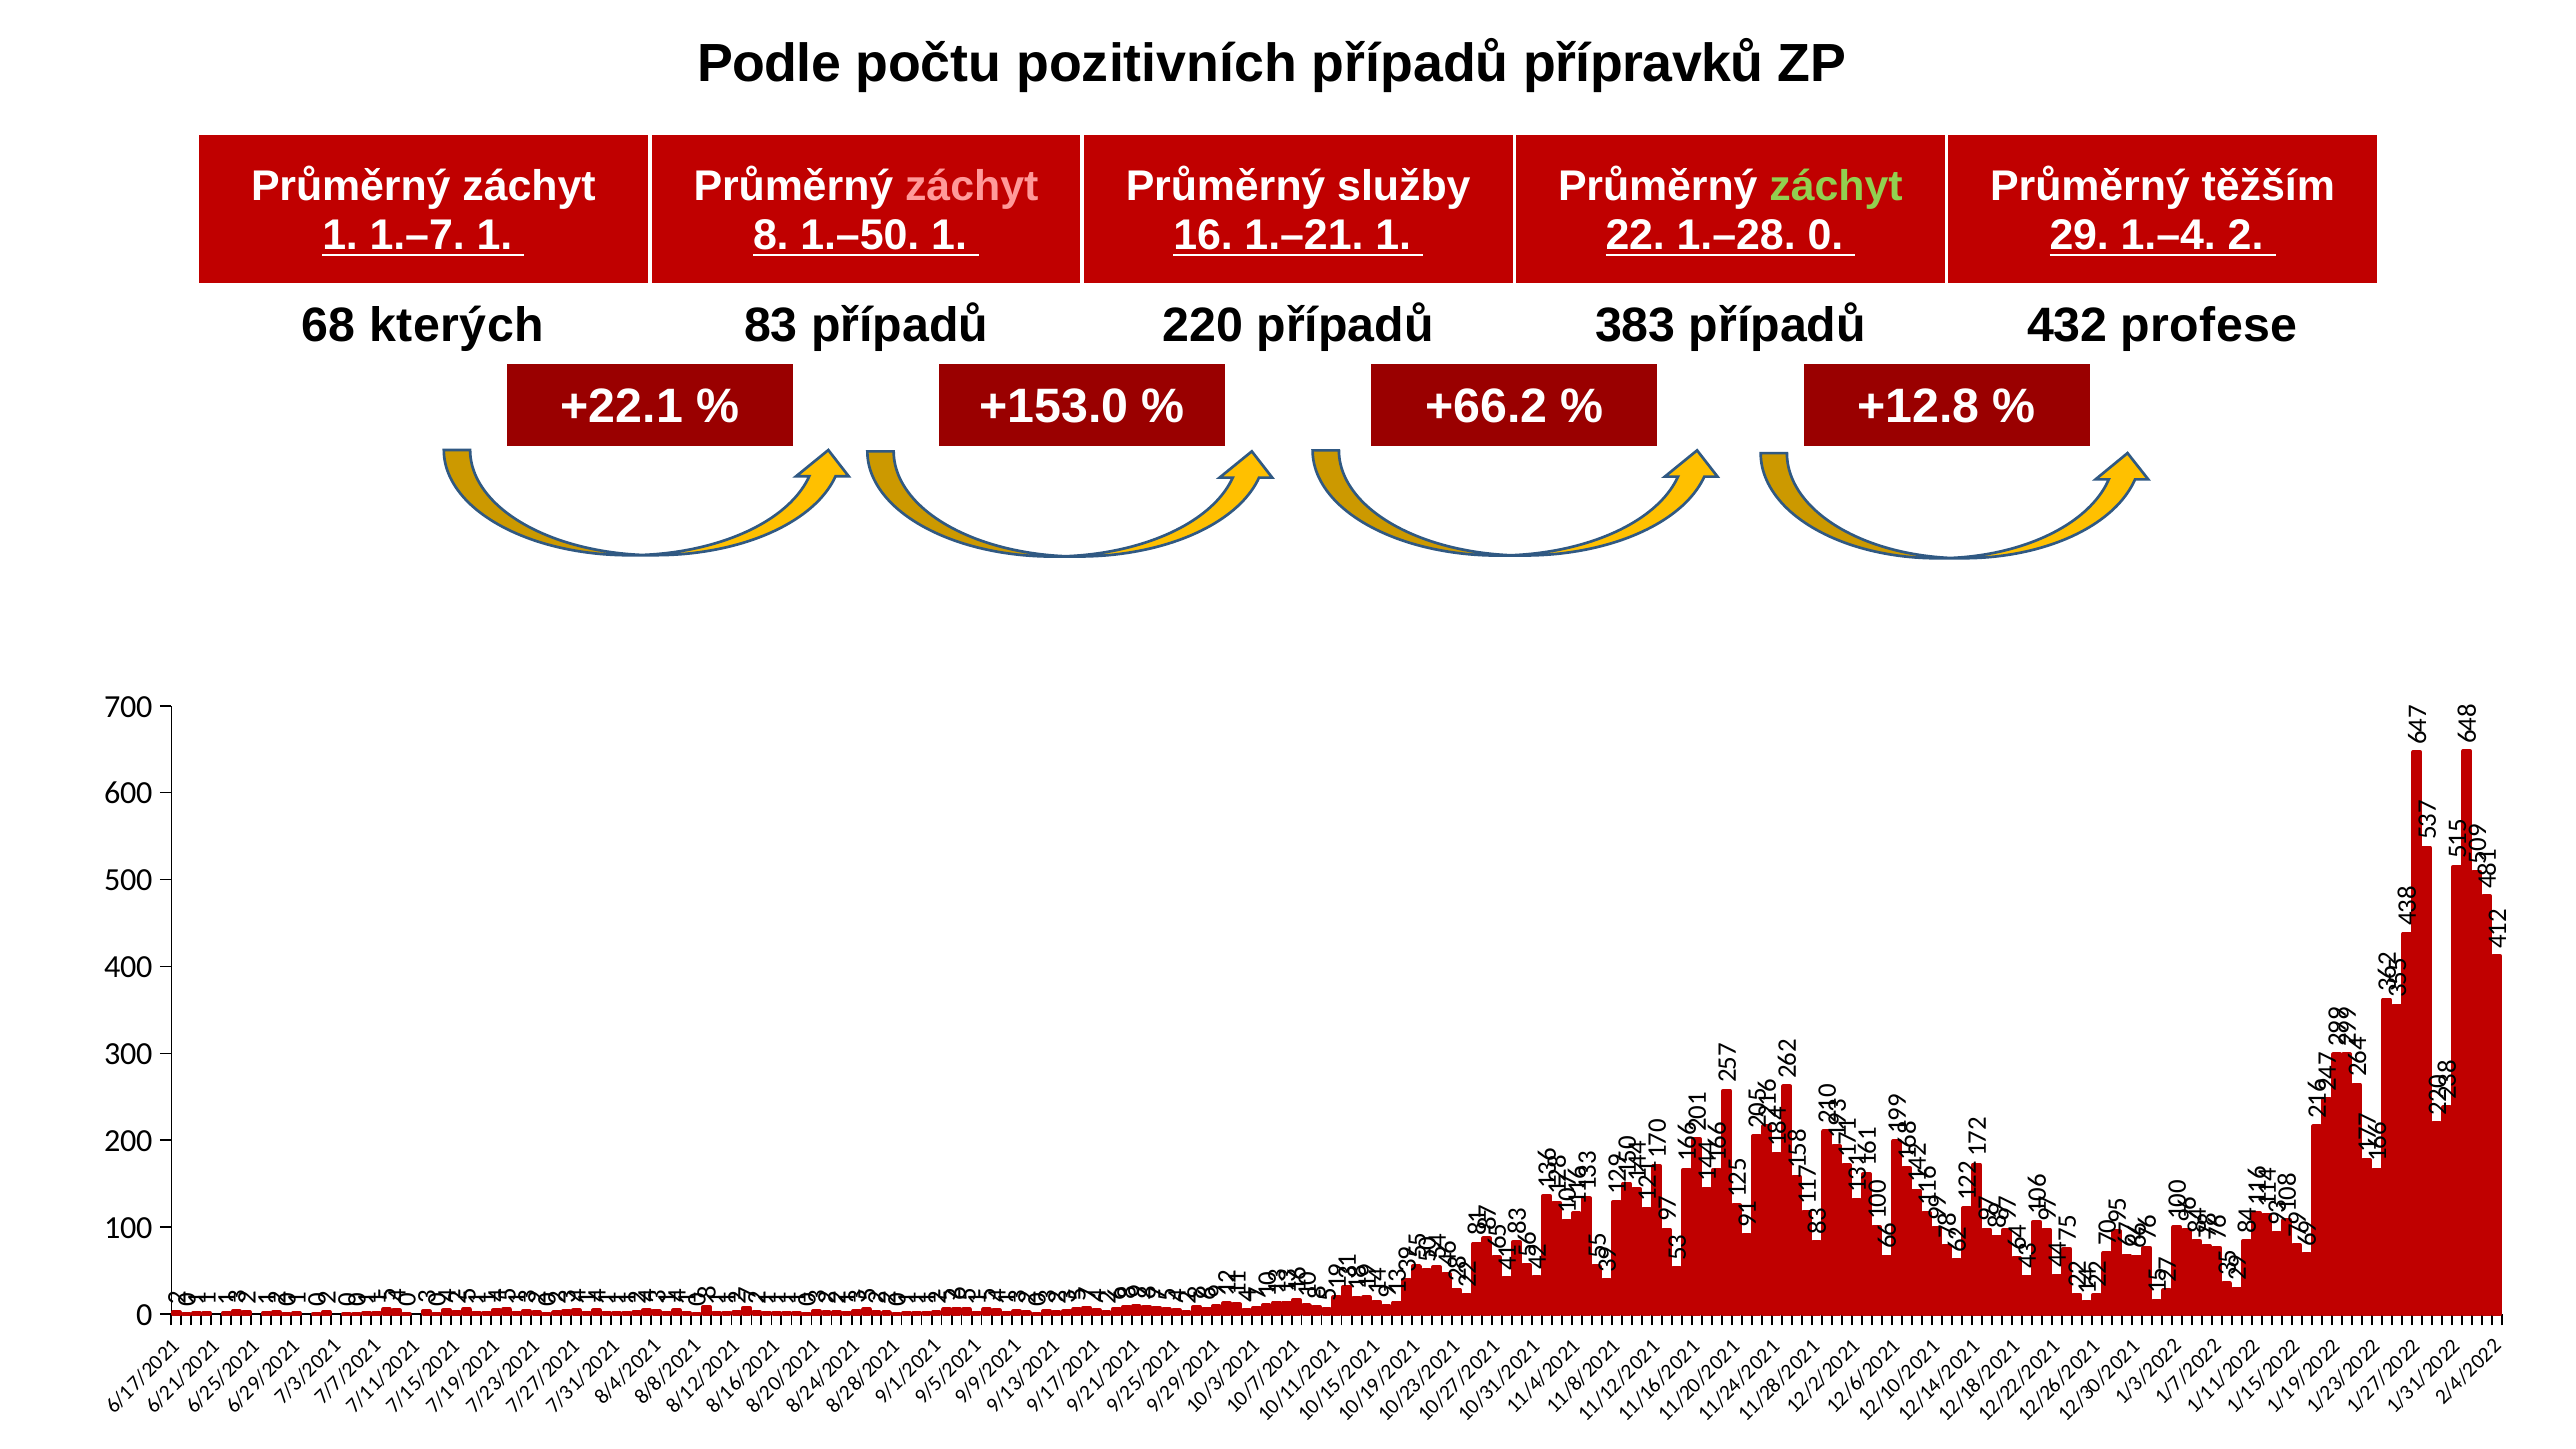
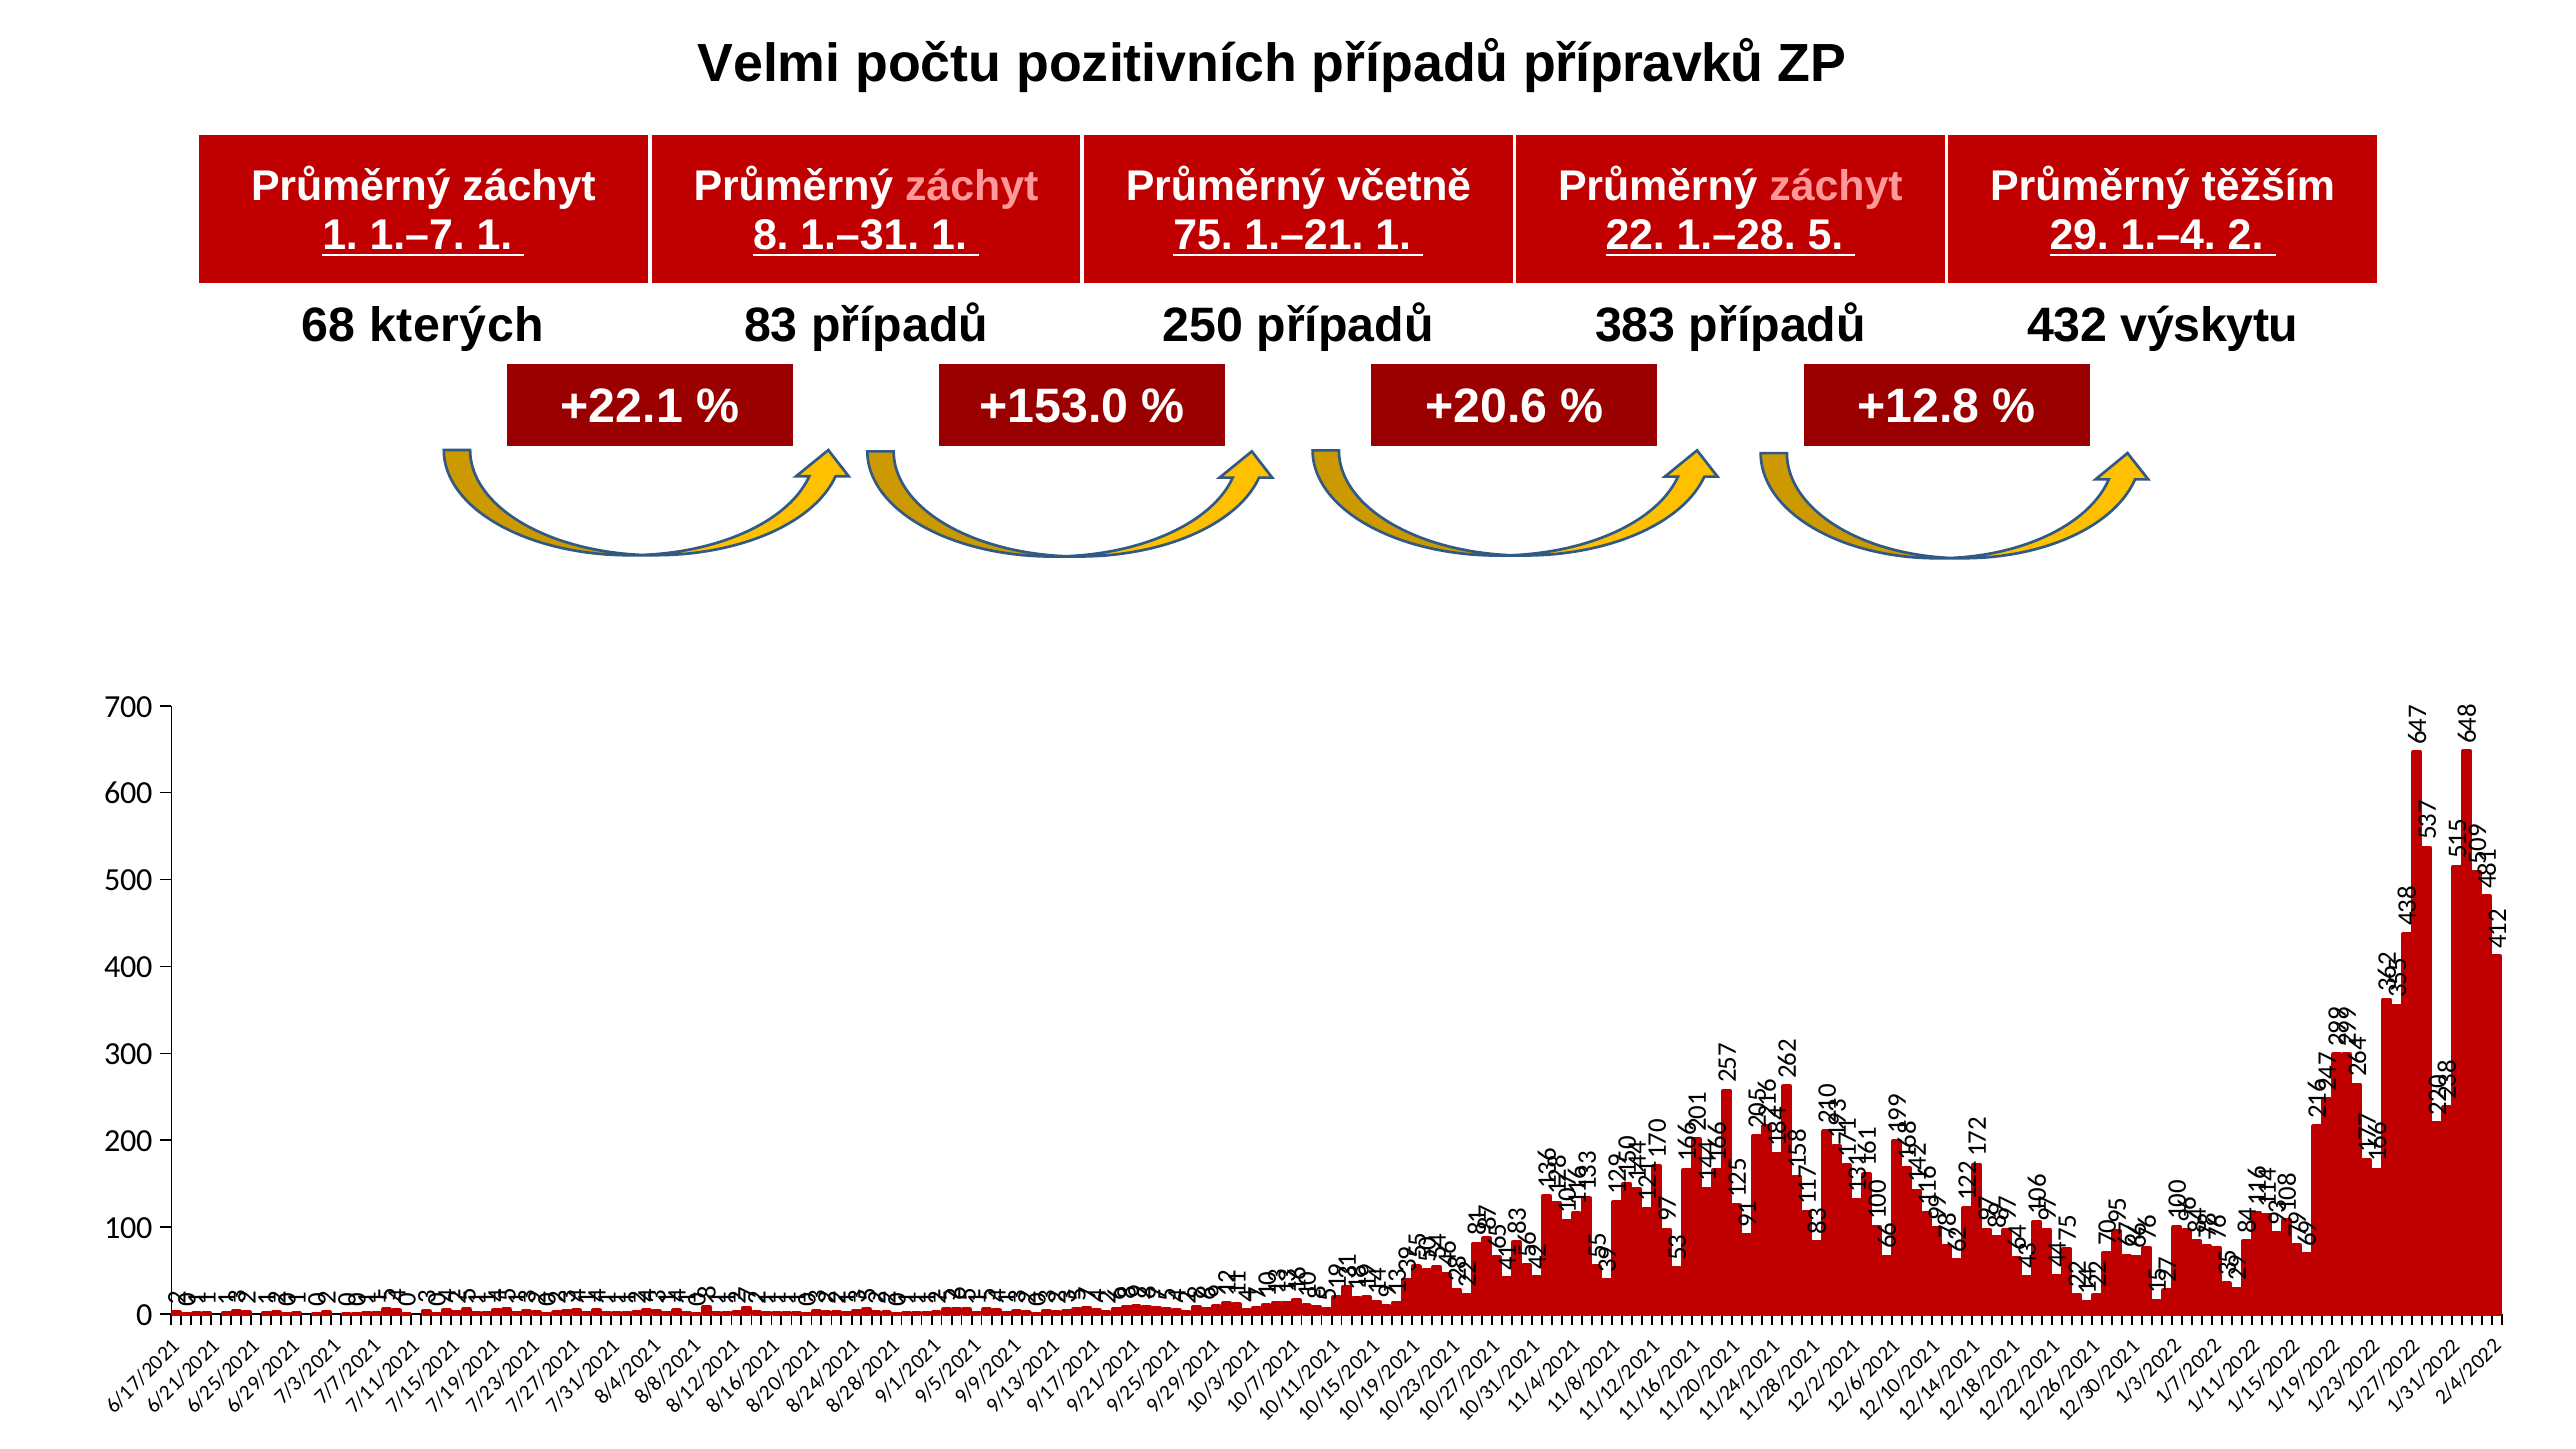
Podle: Podle -> Velmi
služby: služby -> včetně
záchyt at (1836, 186) colour: light green -> pink
1.–50: 1.–50 -> 1.–31
16: 16 -> 75
1.–28 0: 0 -> 5
220: 220 -> 250
profese: profese -> výskytu
+66.2: +66.2 -> +20.6
